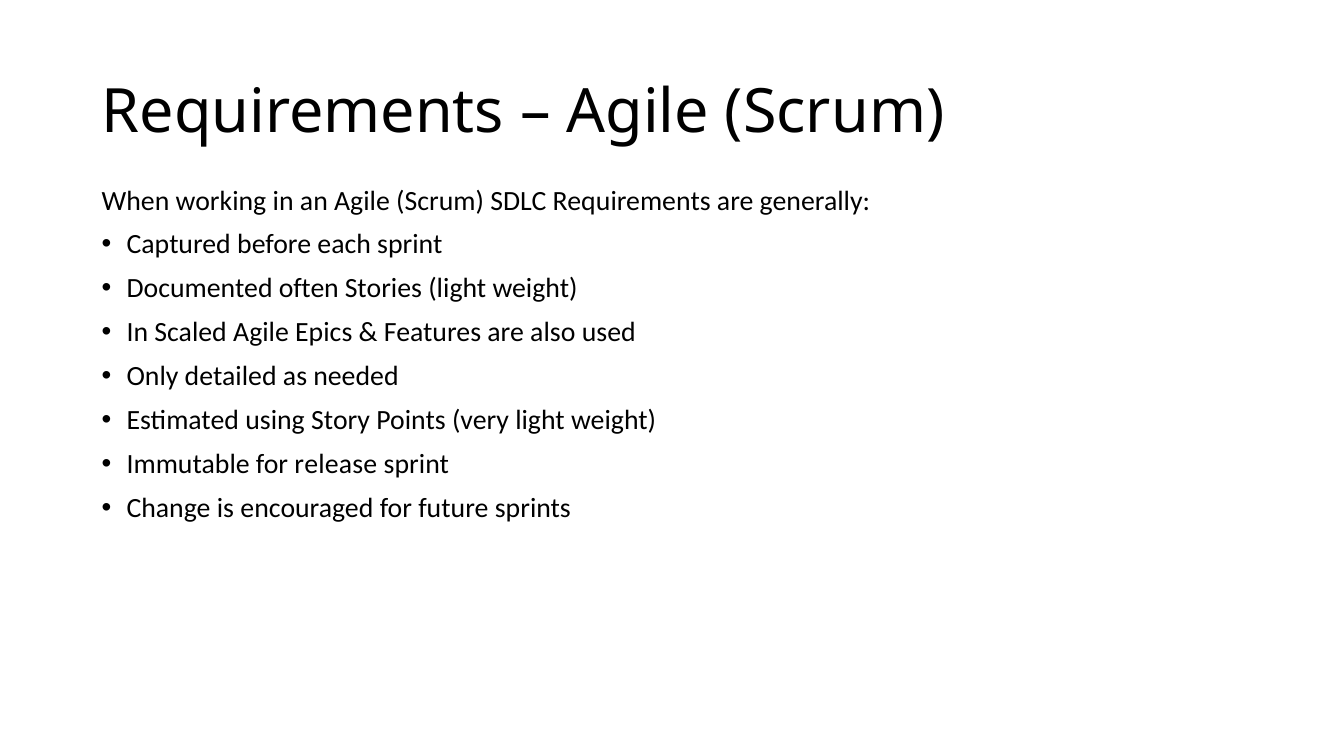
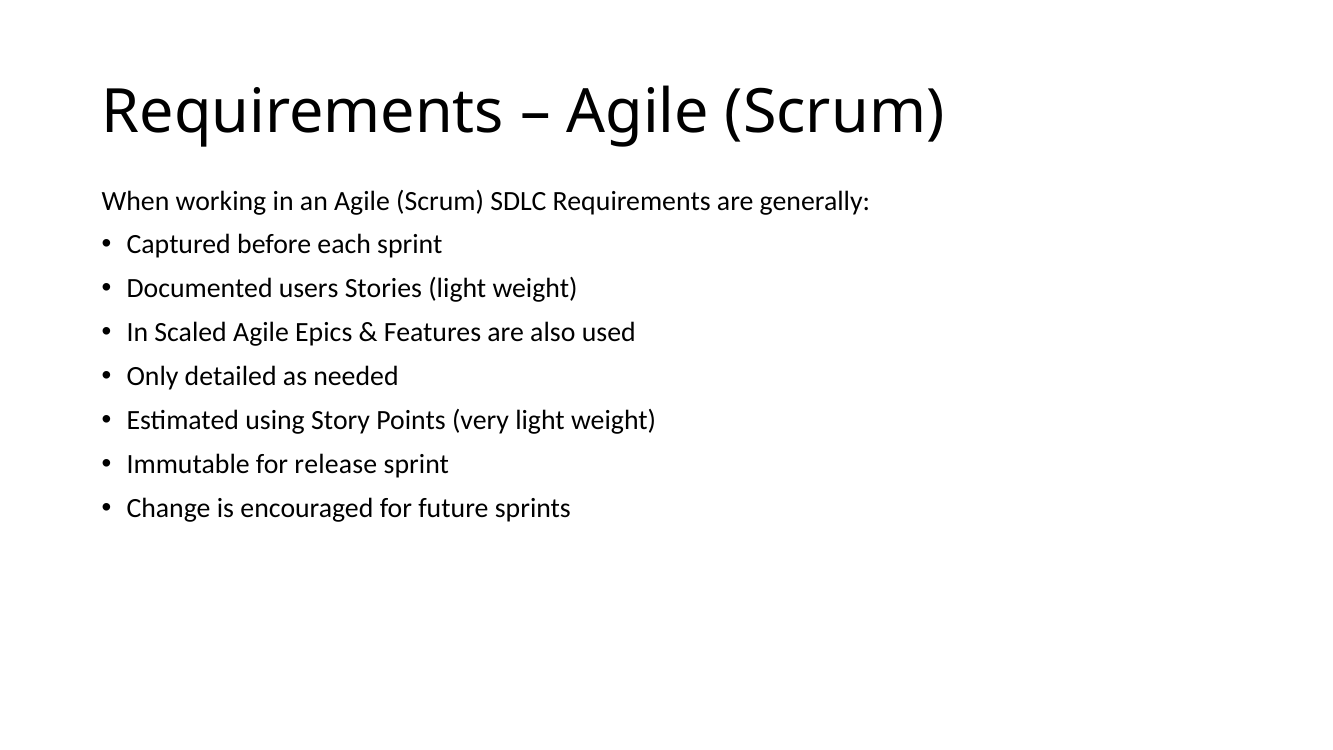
often: often -> users
